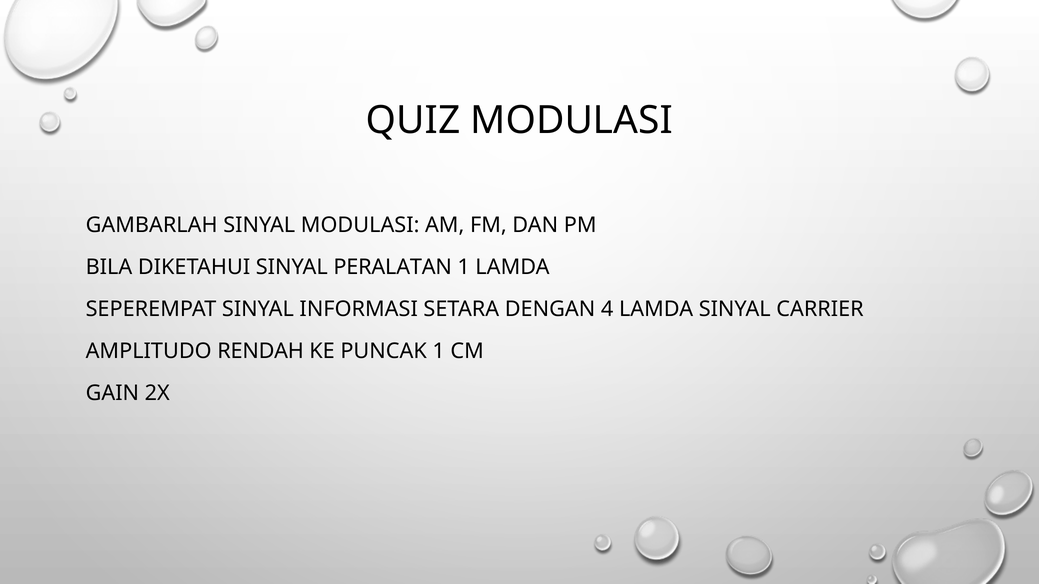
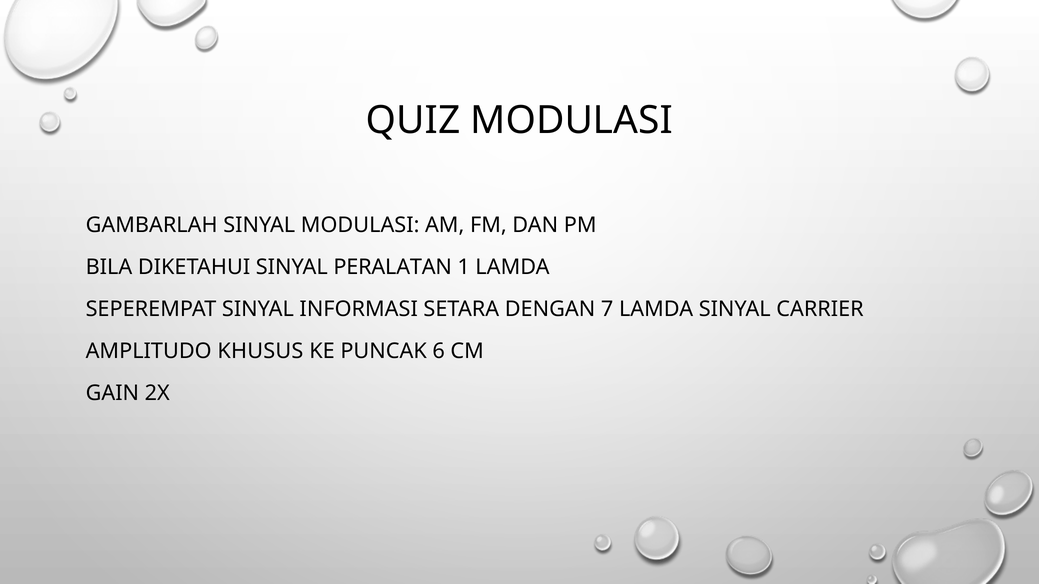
4: 4 -> 7
RENDAH: RENDAH -> KHUSUS
PUNCAK 1: 1 -> 6
